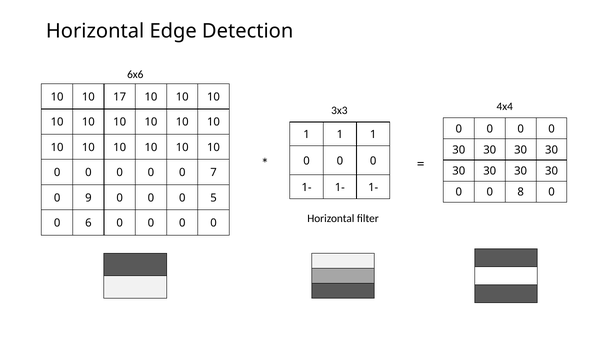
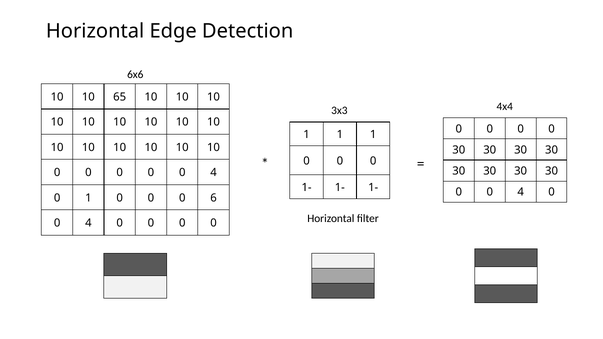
17: 17 -> 65
0 0 0 7: 7 -> 4
8 at (521, 192): 8 -> 4
9 at (88, 198): 9 -> 1
5: 5 -> 6
6 at (88, 223): 6 -> 4
